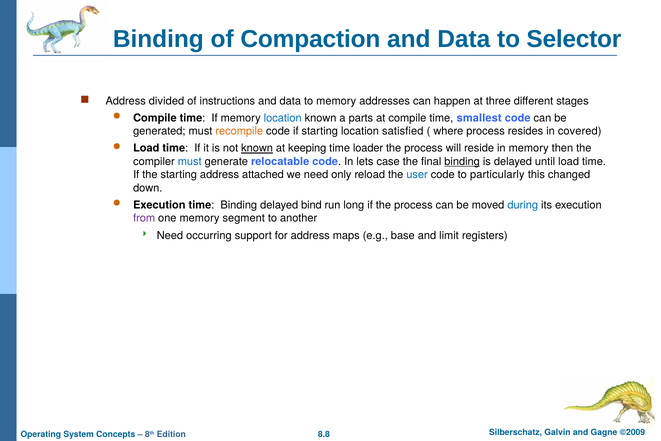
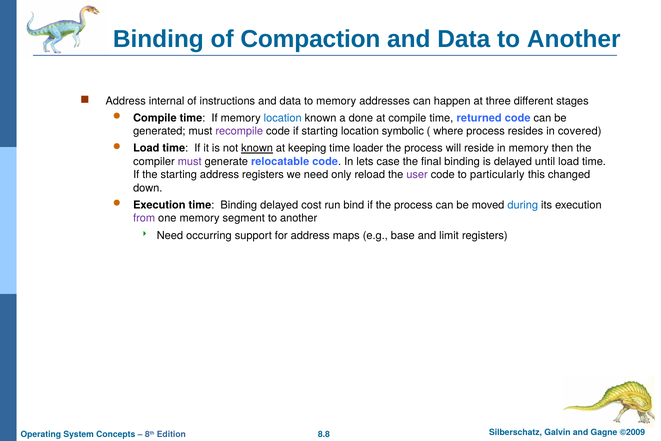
Data to Selector: Selector -> Another
divided: divided -> internal
parts: parts -> done
smallest: smallest -> returned
recompile colour: orange -> purple
satisfied: satisfied -> symbolic
must at (190, 161) colour: blue -> purple
binding at (462, 161) underline: present -> none
address attached: attached -> registers
user colour: blue -> purple
bind: bind -> cost
long: long -> bind
